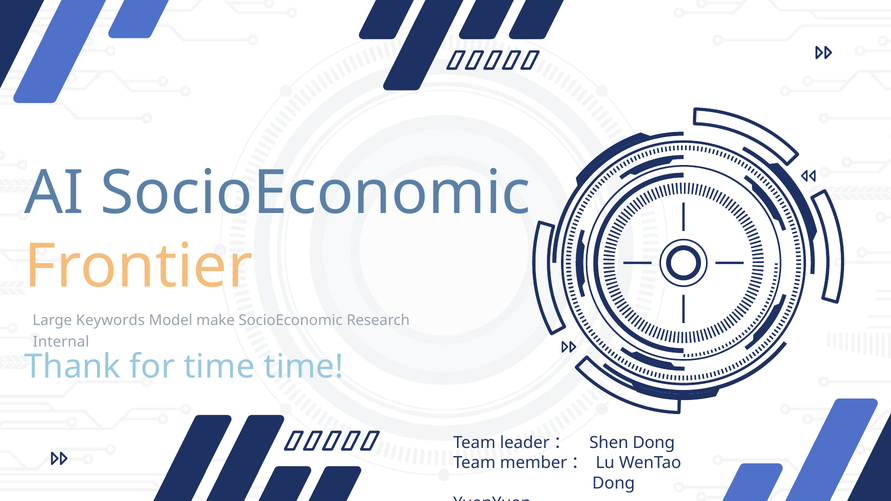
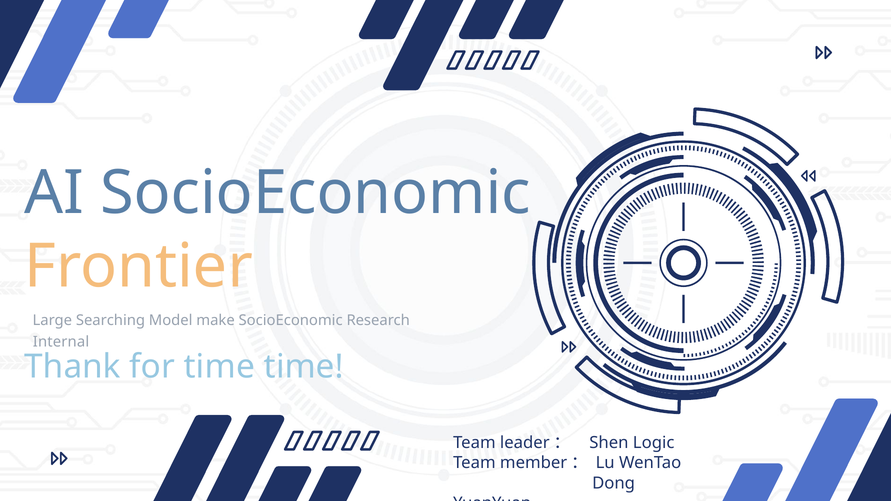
Keywords: Keywords -> Searching
Shen Dong: Dong -> Logic
